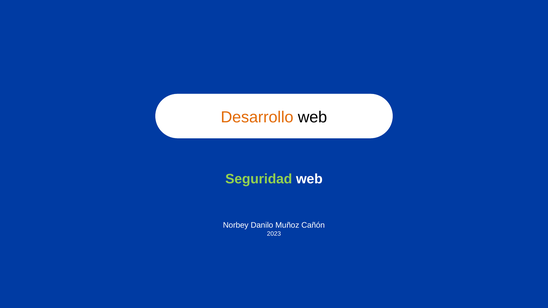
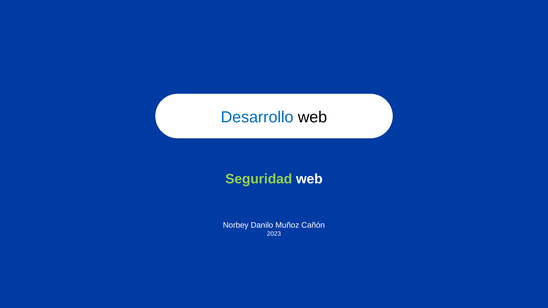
Desarrollo colour: orange -> blue
